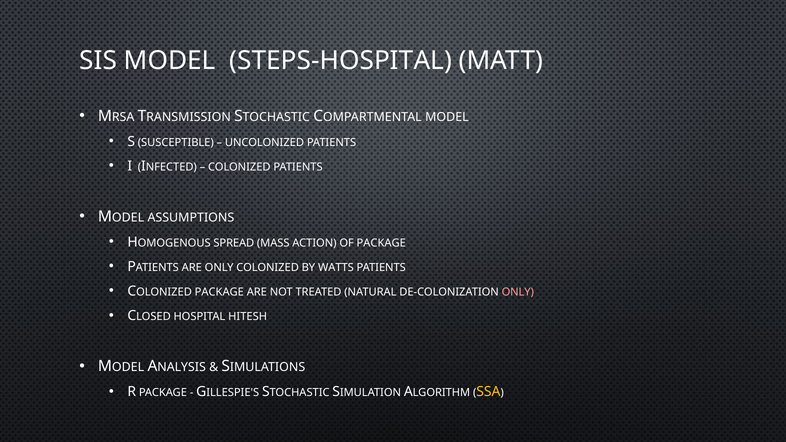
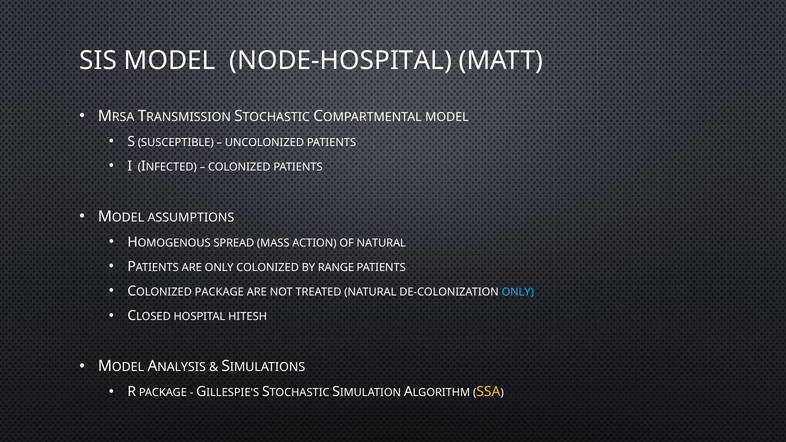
STEPS-HOSPITAL: STEPS-HOSPITAL -> NODE-HOSPITAL
OF PACKAGE: PACKAGE -> NATURAL
WATTS: WATTS -> RANGE
ONLY at (518, 292) colour: pink -> light blue
